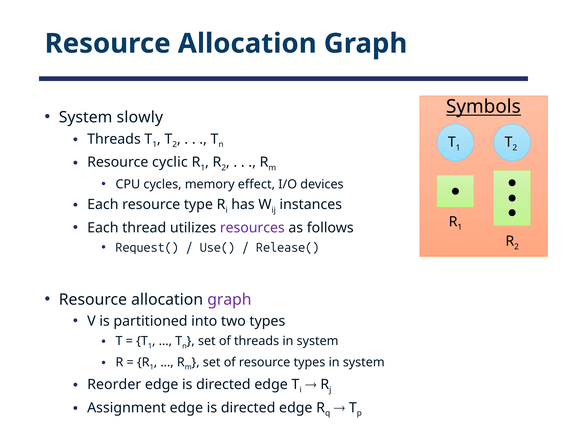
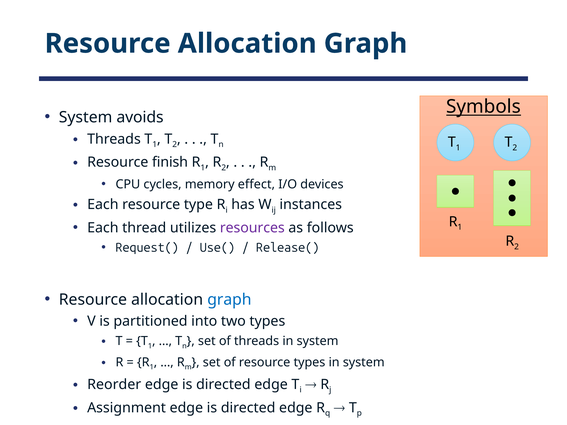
slowly: slowly -> avoids
cyclic: cyclic -> finish
graph at (229, 300) colour: purple -> blue
